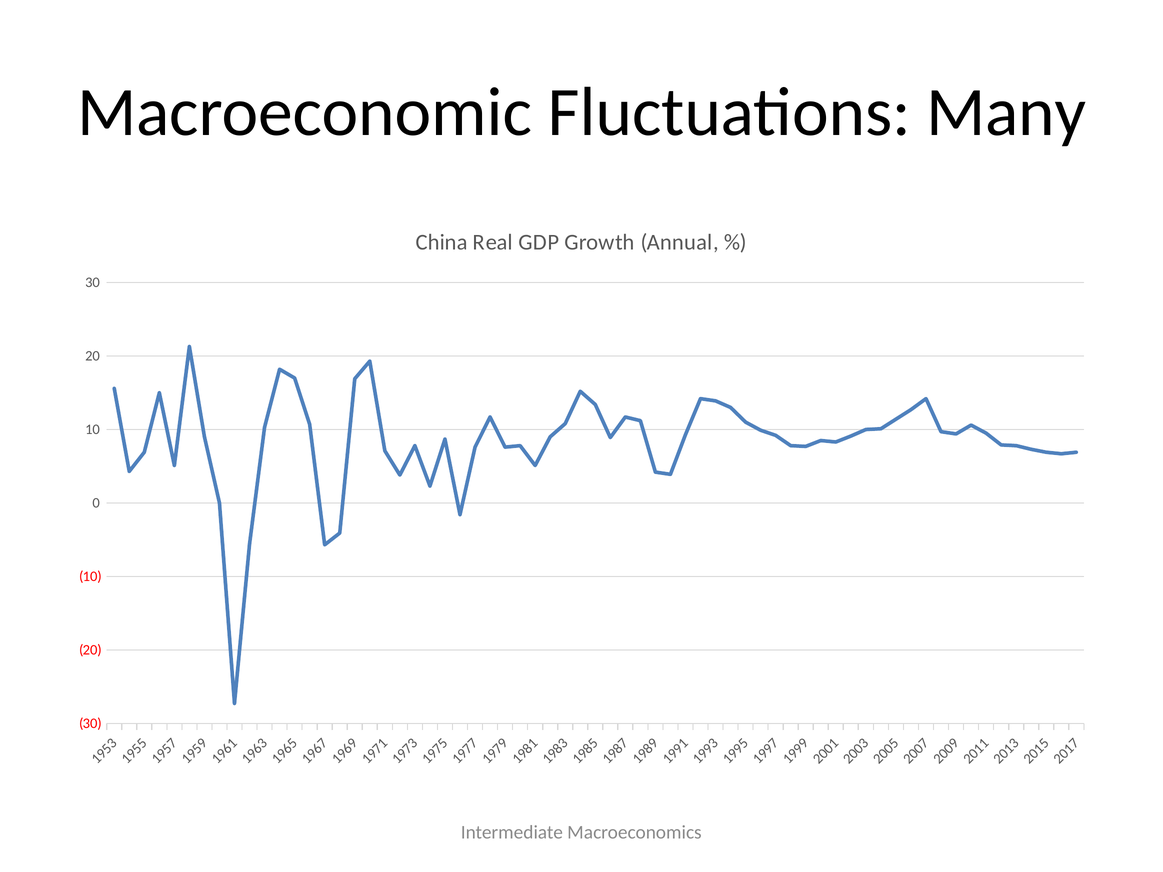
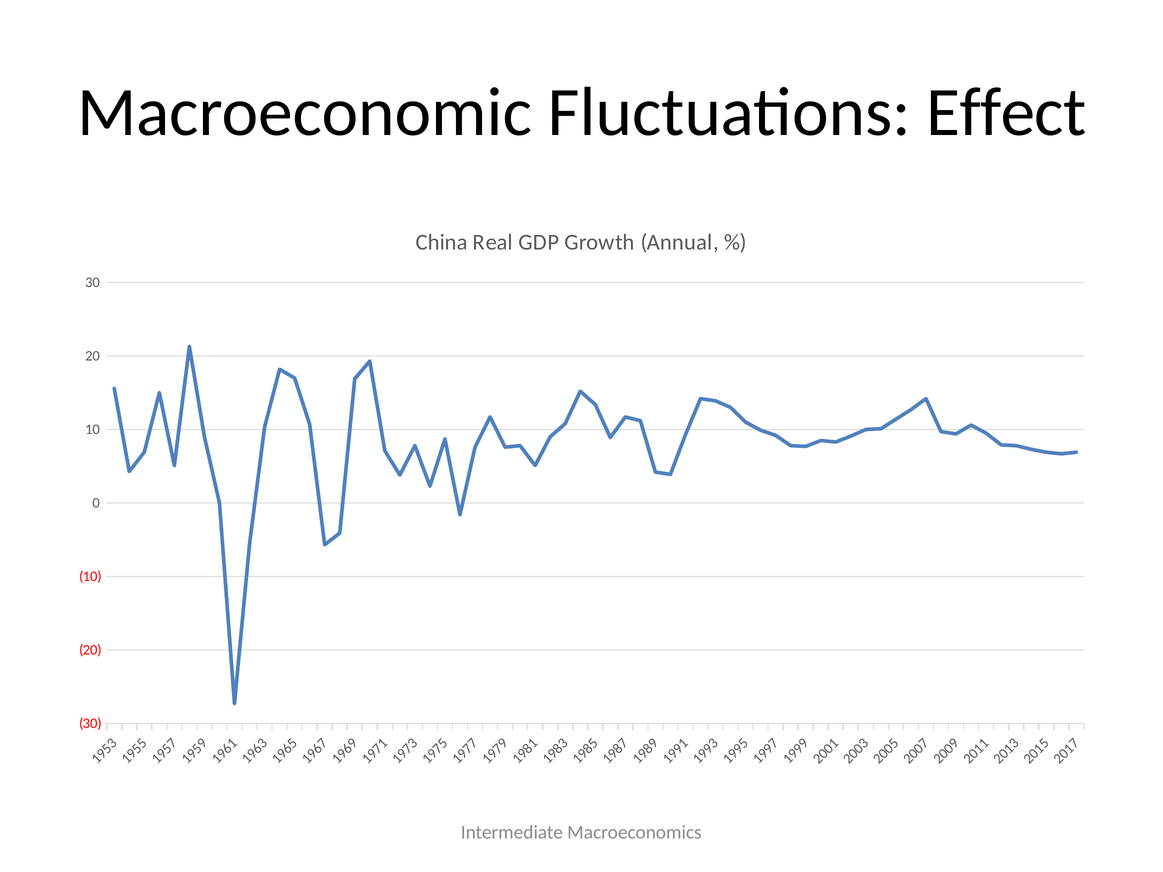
Many: Many -> Effect
